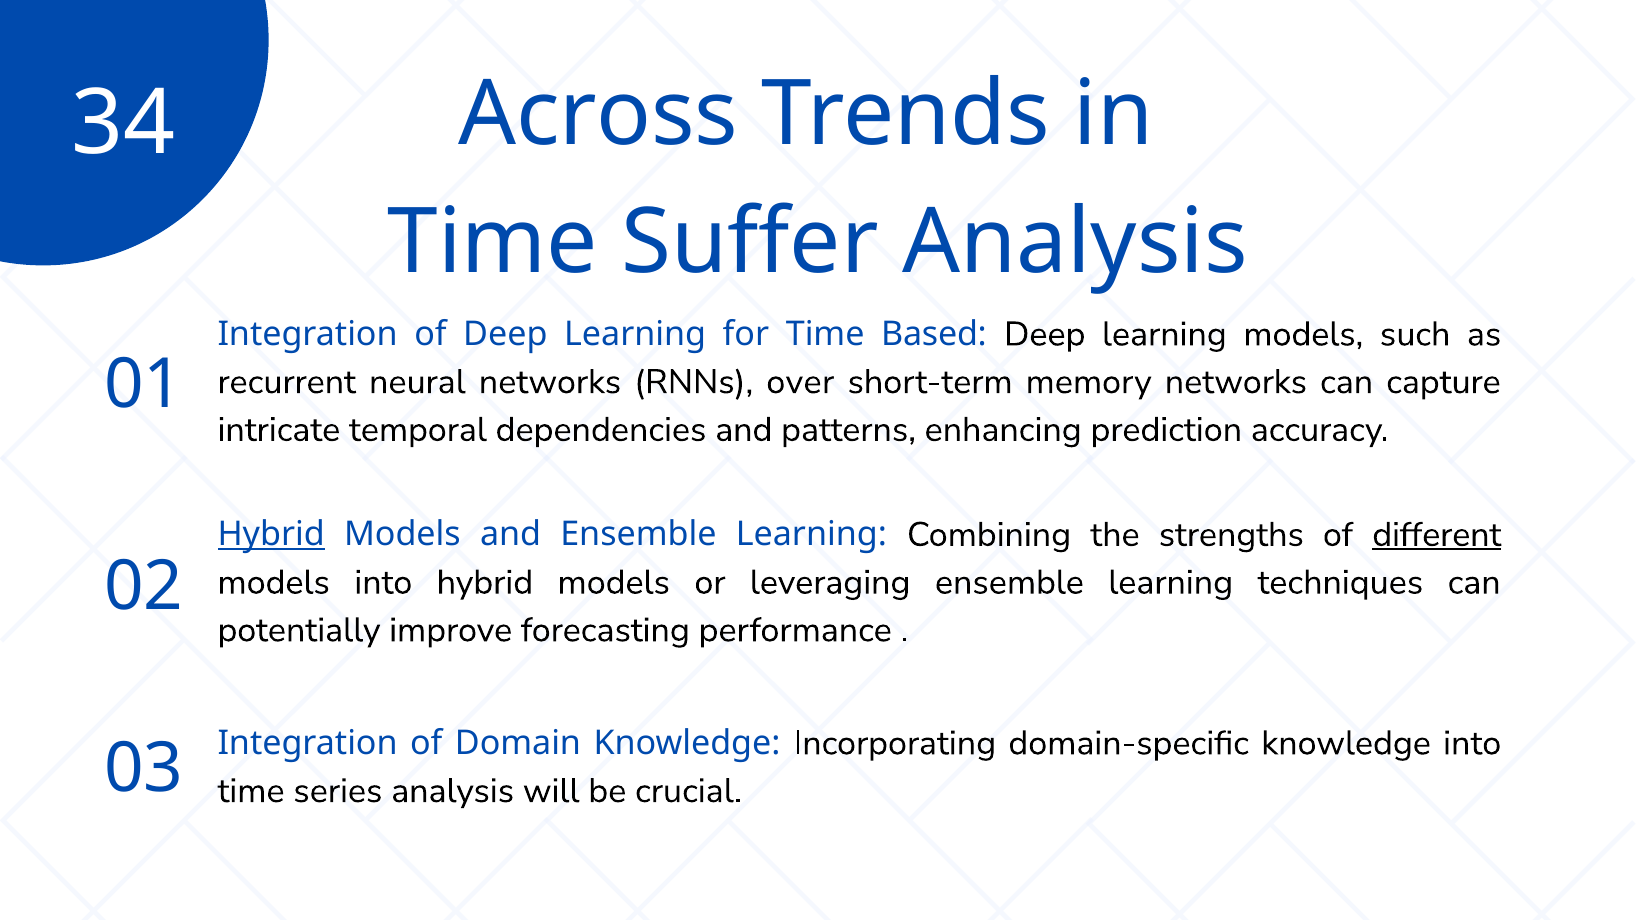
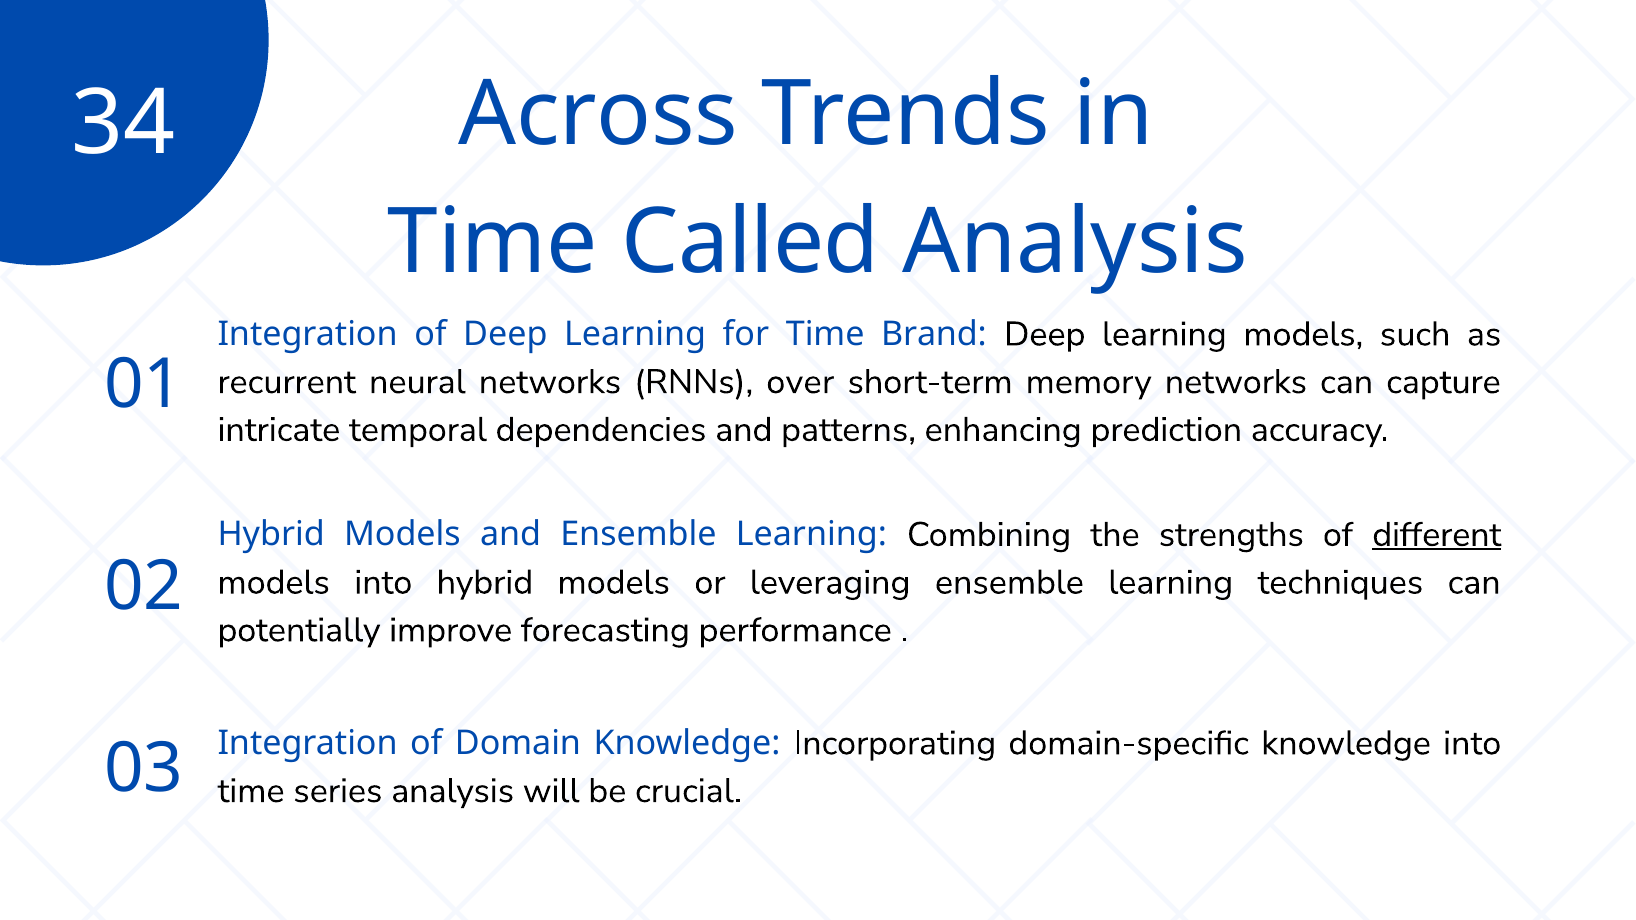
Suffer: Suffer -> Called
Based: Based -> Brand
Hybrid at (271, 535) underline: present -> none
